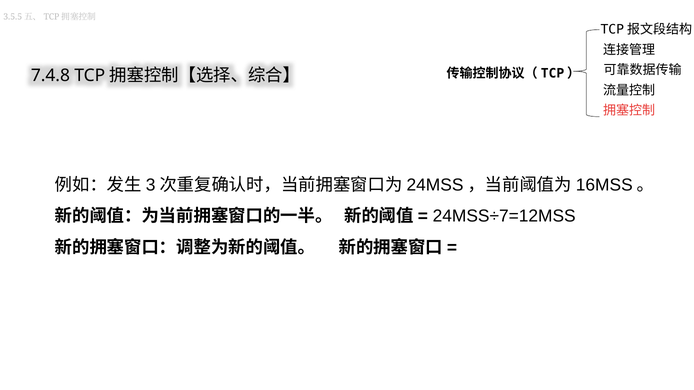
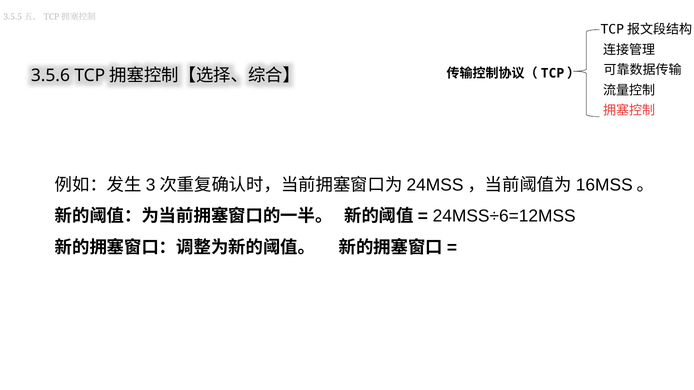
7.4.8: 7.4.8 -> 3.5.6
24MSS÷7=12MSS: 24MSS÷7=12MSS -> 24MSS÷6=12MSS
